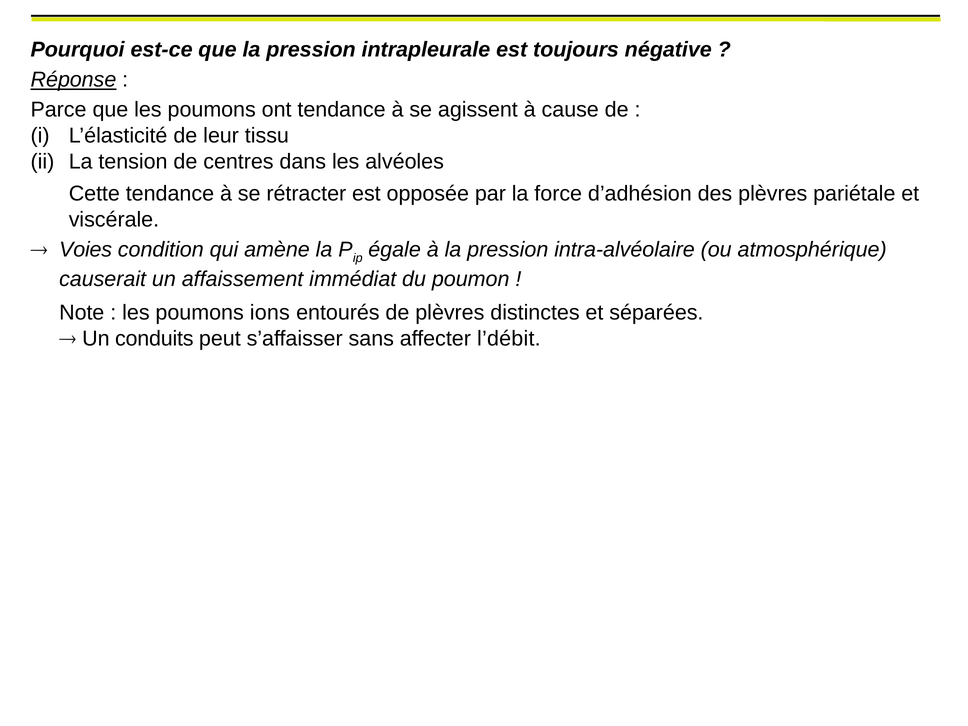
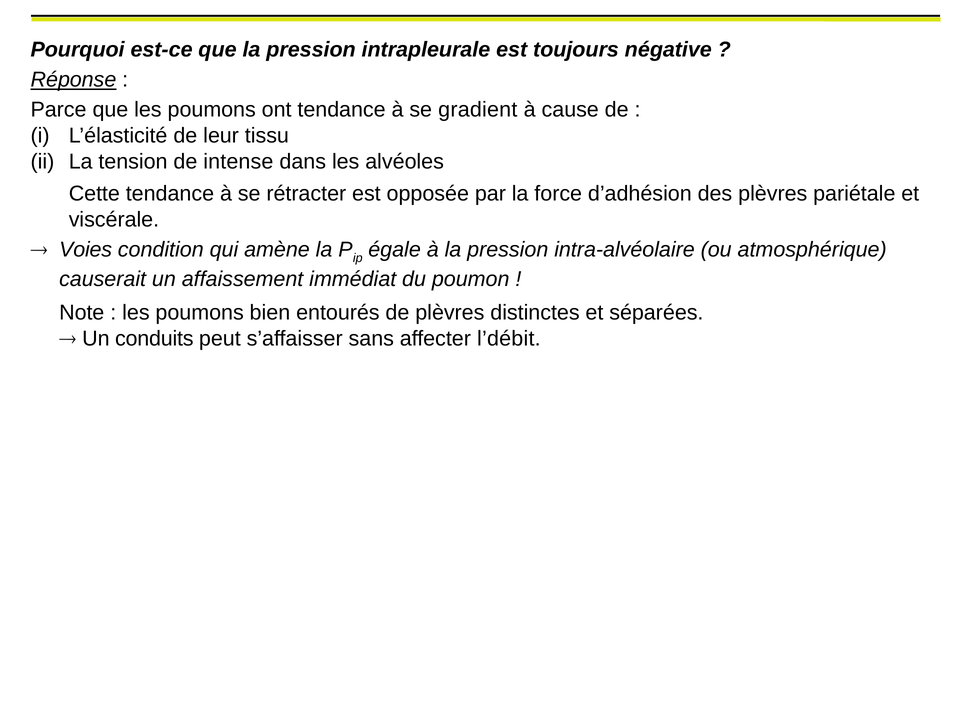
agissent: agissent -> gradient
centres: centres -> intense
ions: ions -> bien
